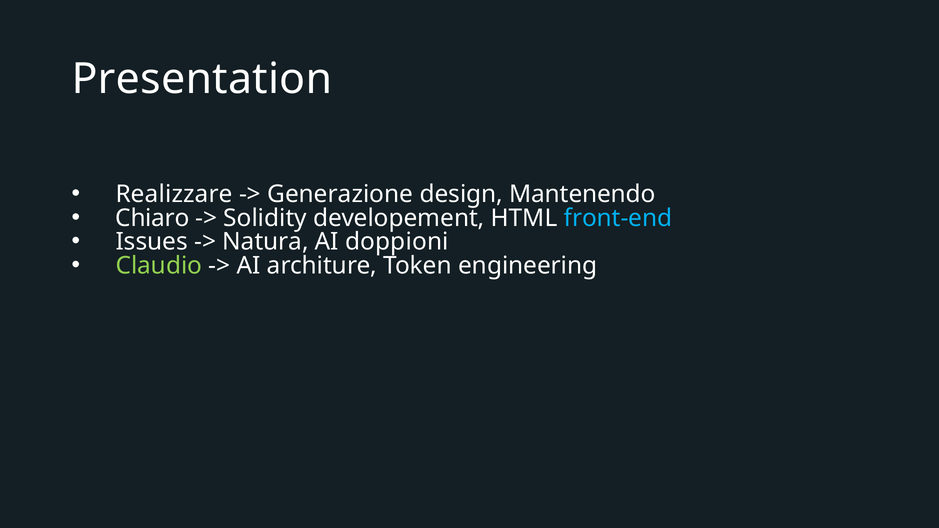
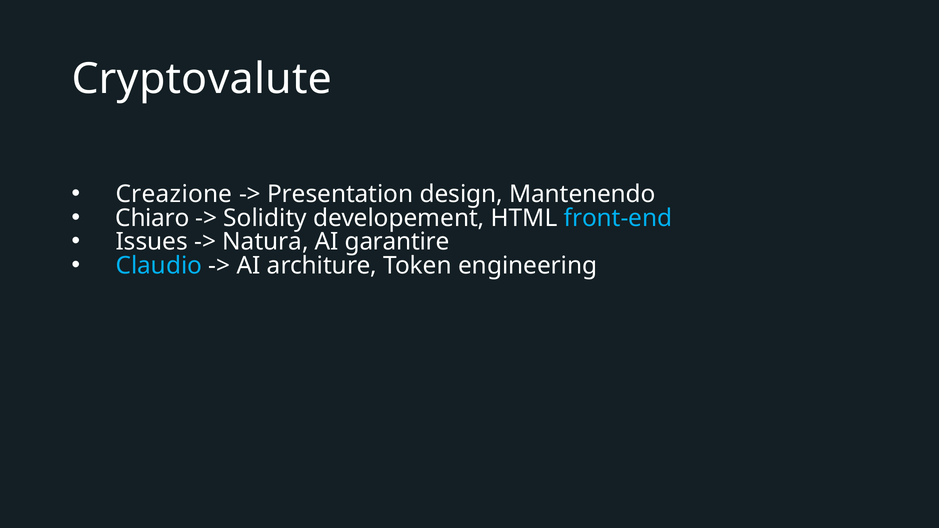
Presentation: Presentation -> Cryptovalute
Realizzare: Realizzare -> Creazione
Generazione: Generazione -> Presentation
doppioni: doppioni -> garantire
Claudio colour: light green -> light blue
